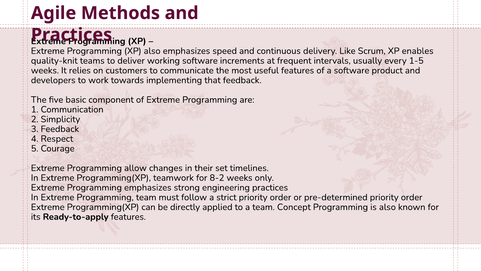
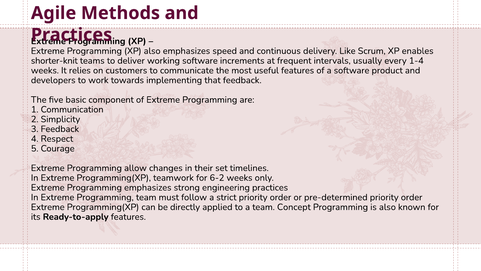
quality-knit: quality-knit -> shorter-knit
1-5: 1-5 -> 1-4
8-2: 8-2 -> 6-2
